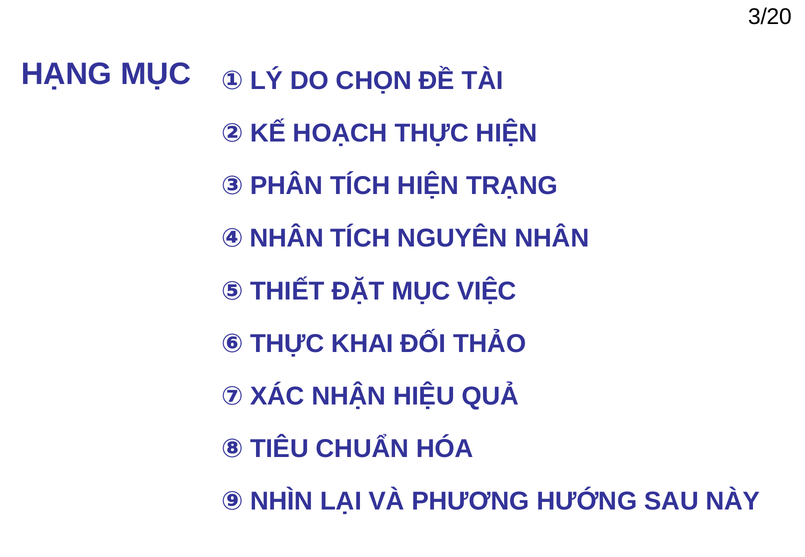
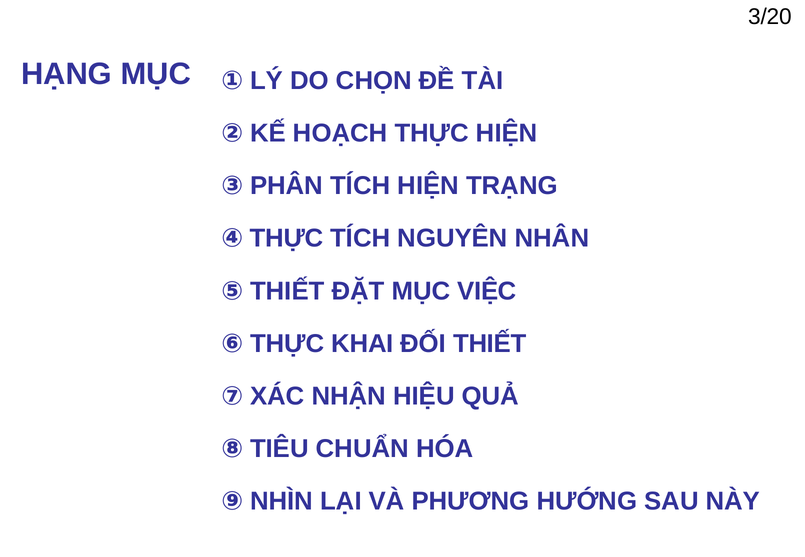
④ NHÂN: NHÂN -> THỰC
ĐỐI THẢO: THẢO -> THIẾT
